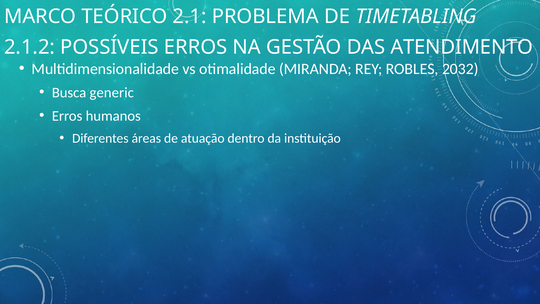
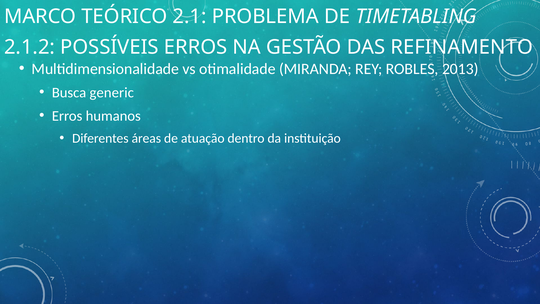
ATENDIMENTO: ATENDIMENTO -> REFINAMENTO
2032: 2032 -> 2013
